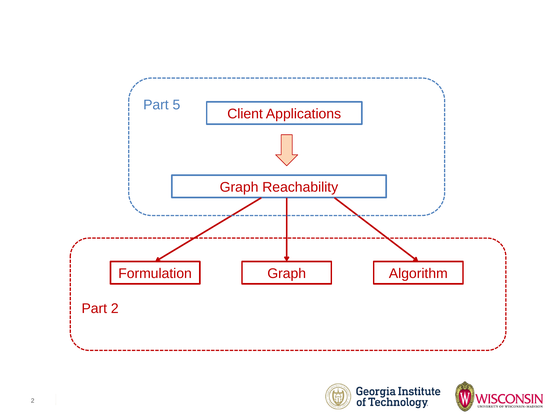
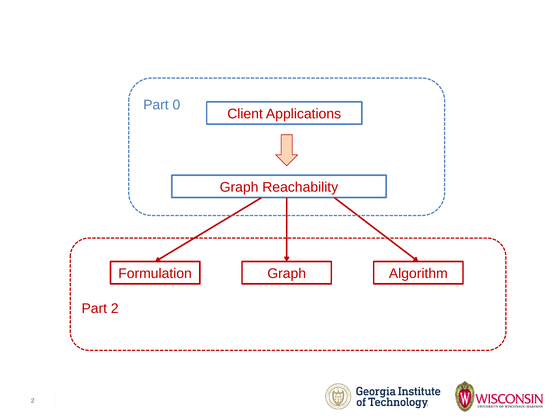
5: 5 -> 0
